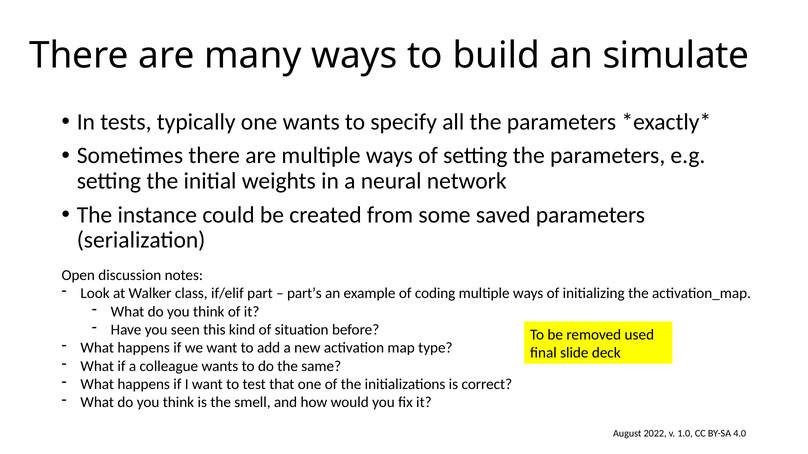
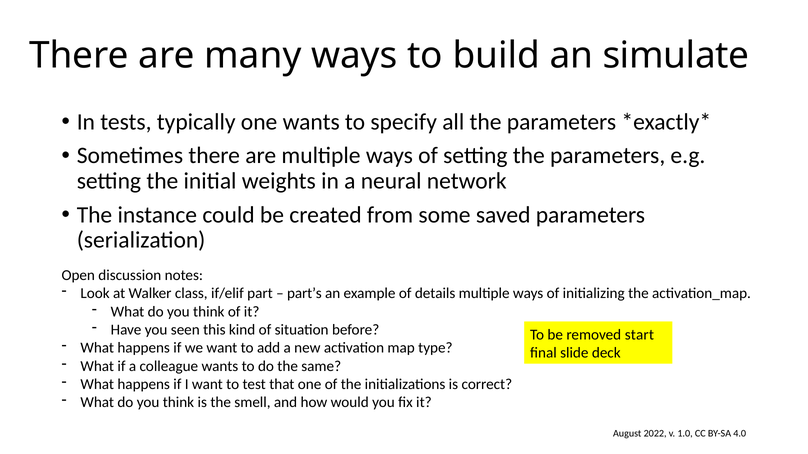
coding: coding -> details
used: used -> start
